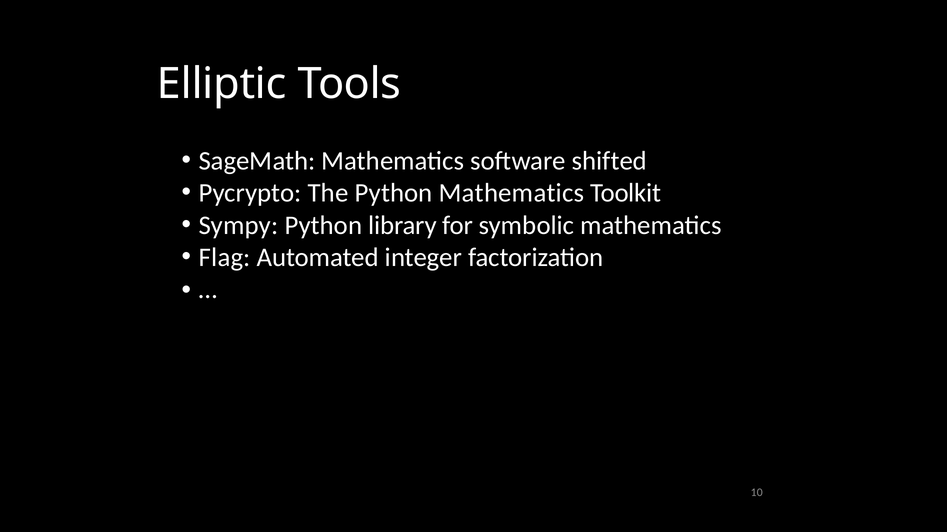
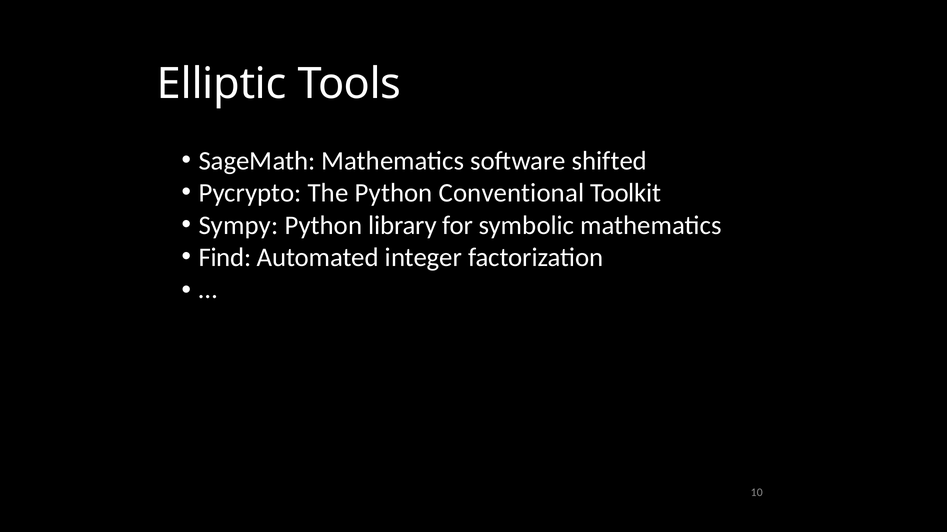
Python Mathematics: Mathematics -> Conventional
Flag: Flag -> Find
